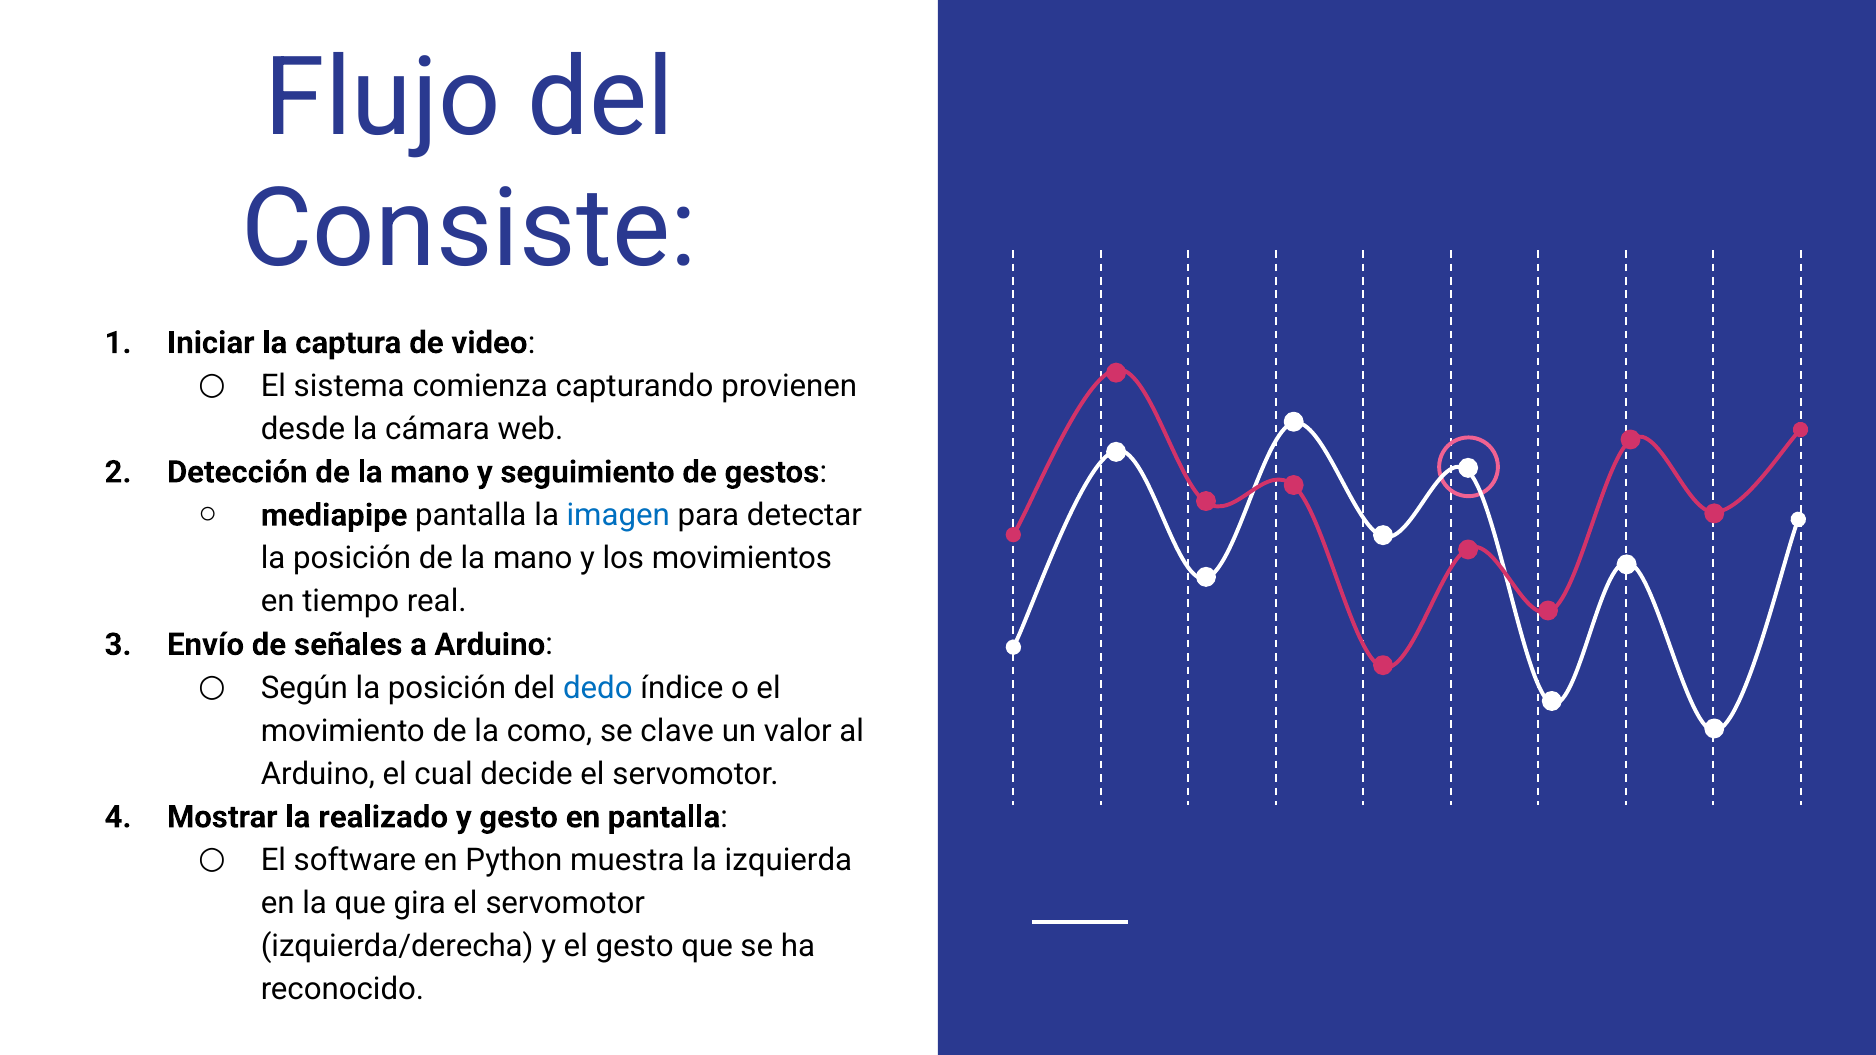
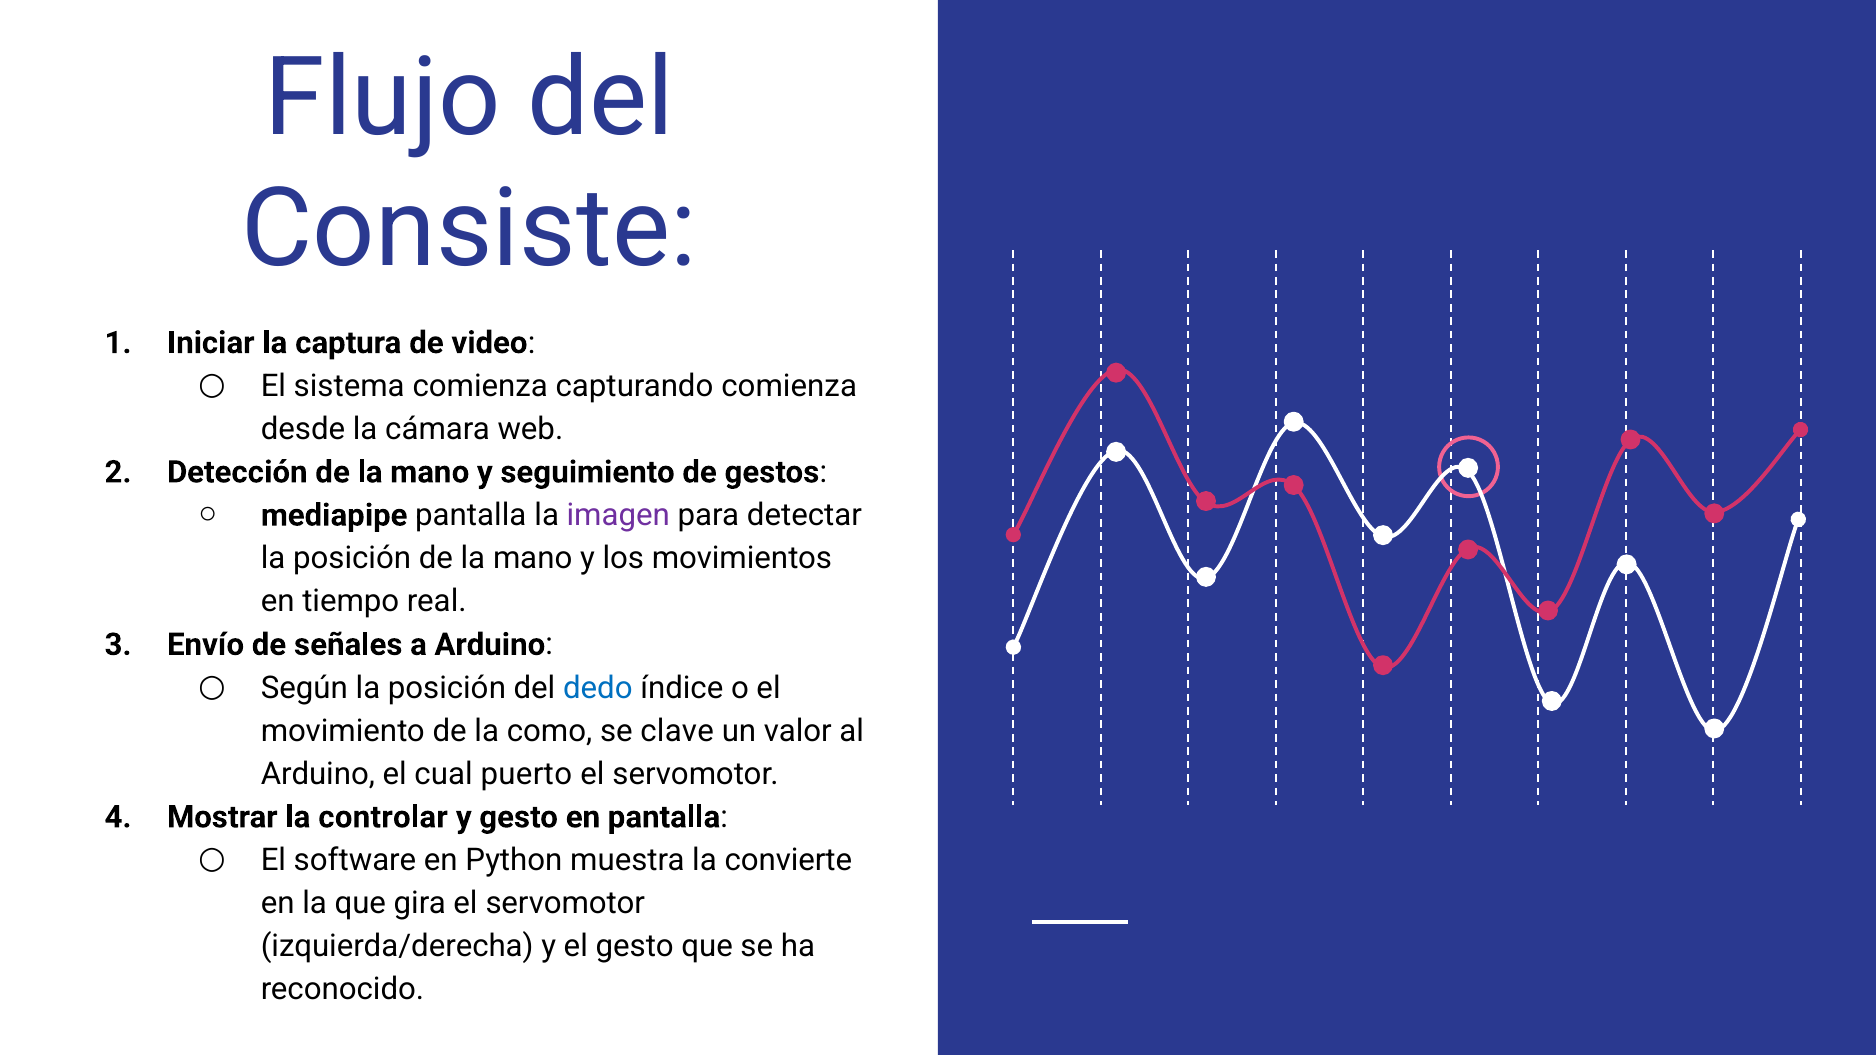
capturando provienen: provienen -> comienza
imagen colour: blue -> purple
decide: decide -> puerto
realizado: realizado -> controlar
izquierda: izquierda -> convierte
